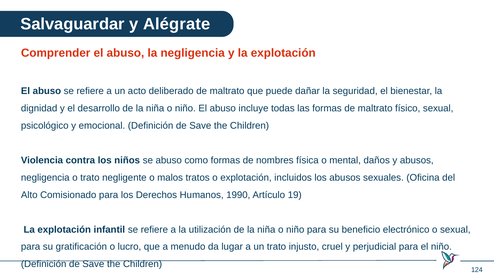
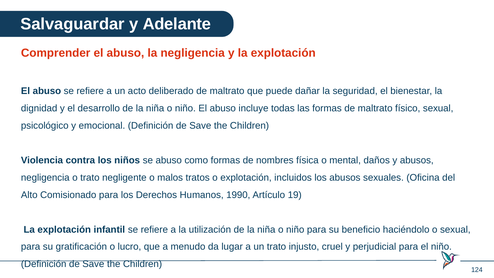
Alégrate: Alégrate -> Adelante
electrónico: electrónico -> haciéndolo
